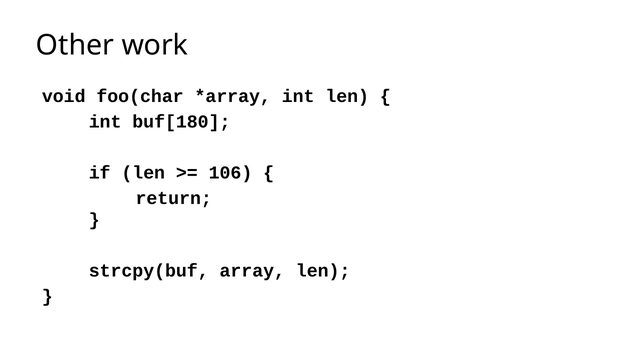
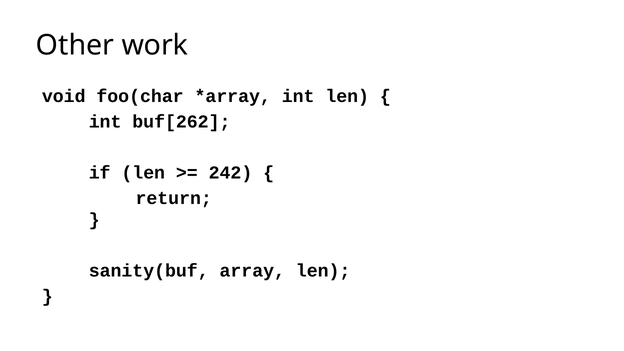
buf[180: buf[180 -> buf[262
106: 106 -> 242
strcpy(buf: strcpy(buf -> sanity(buf
